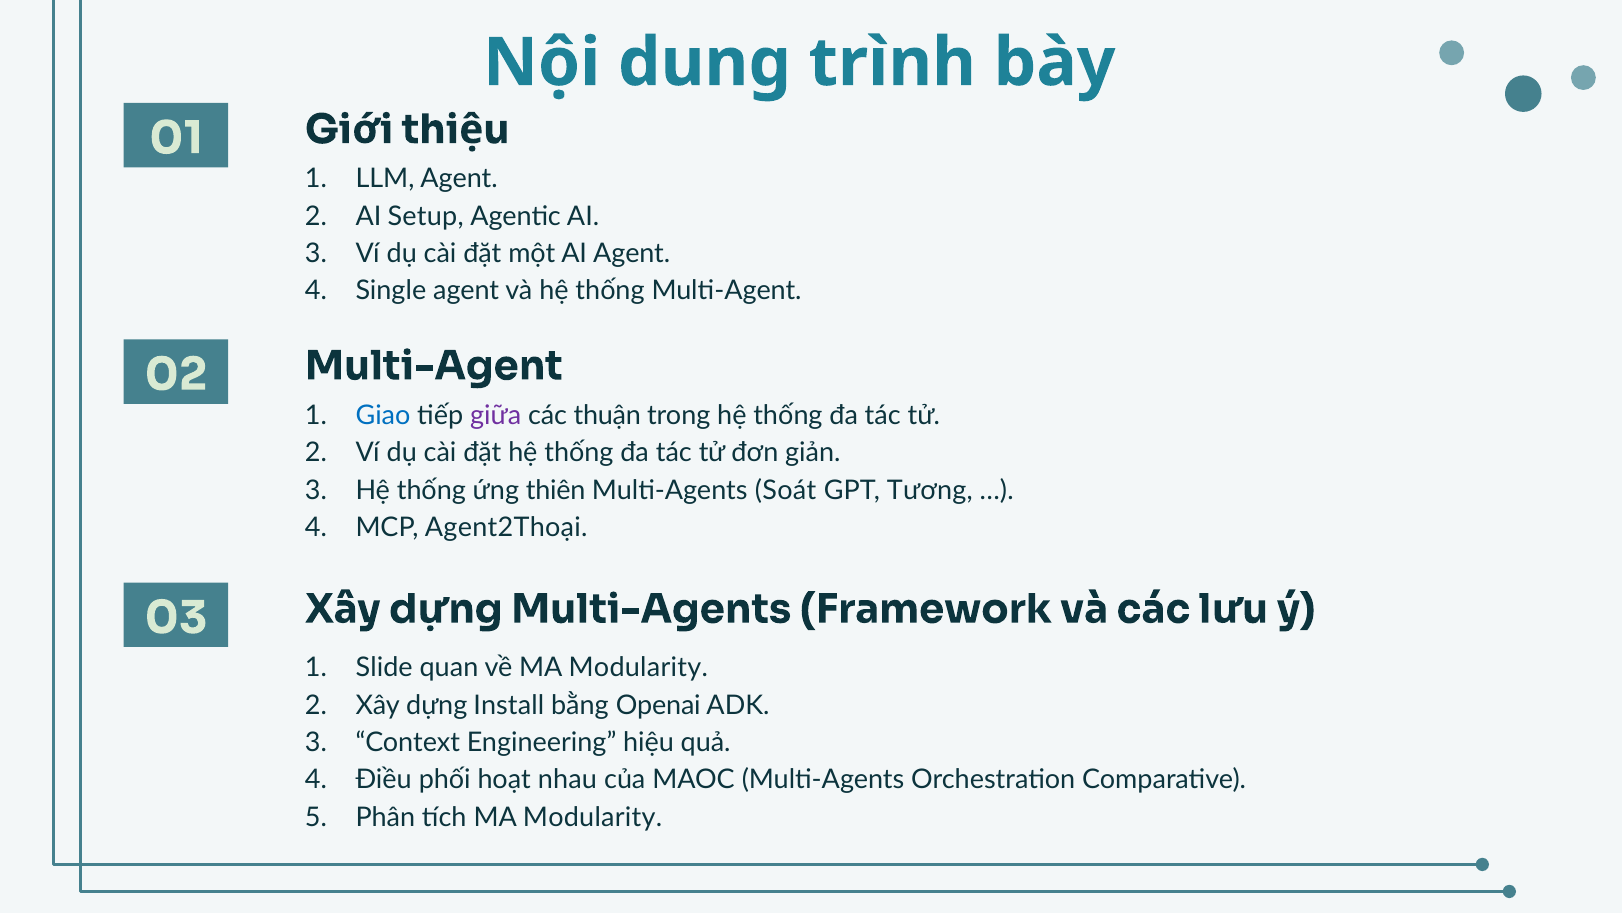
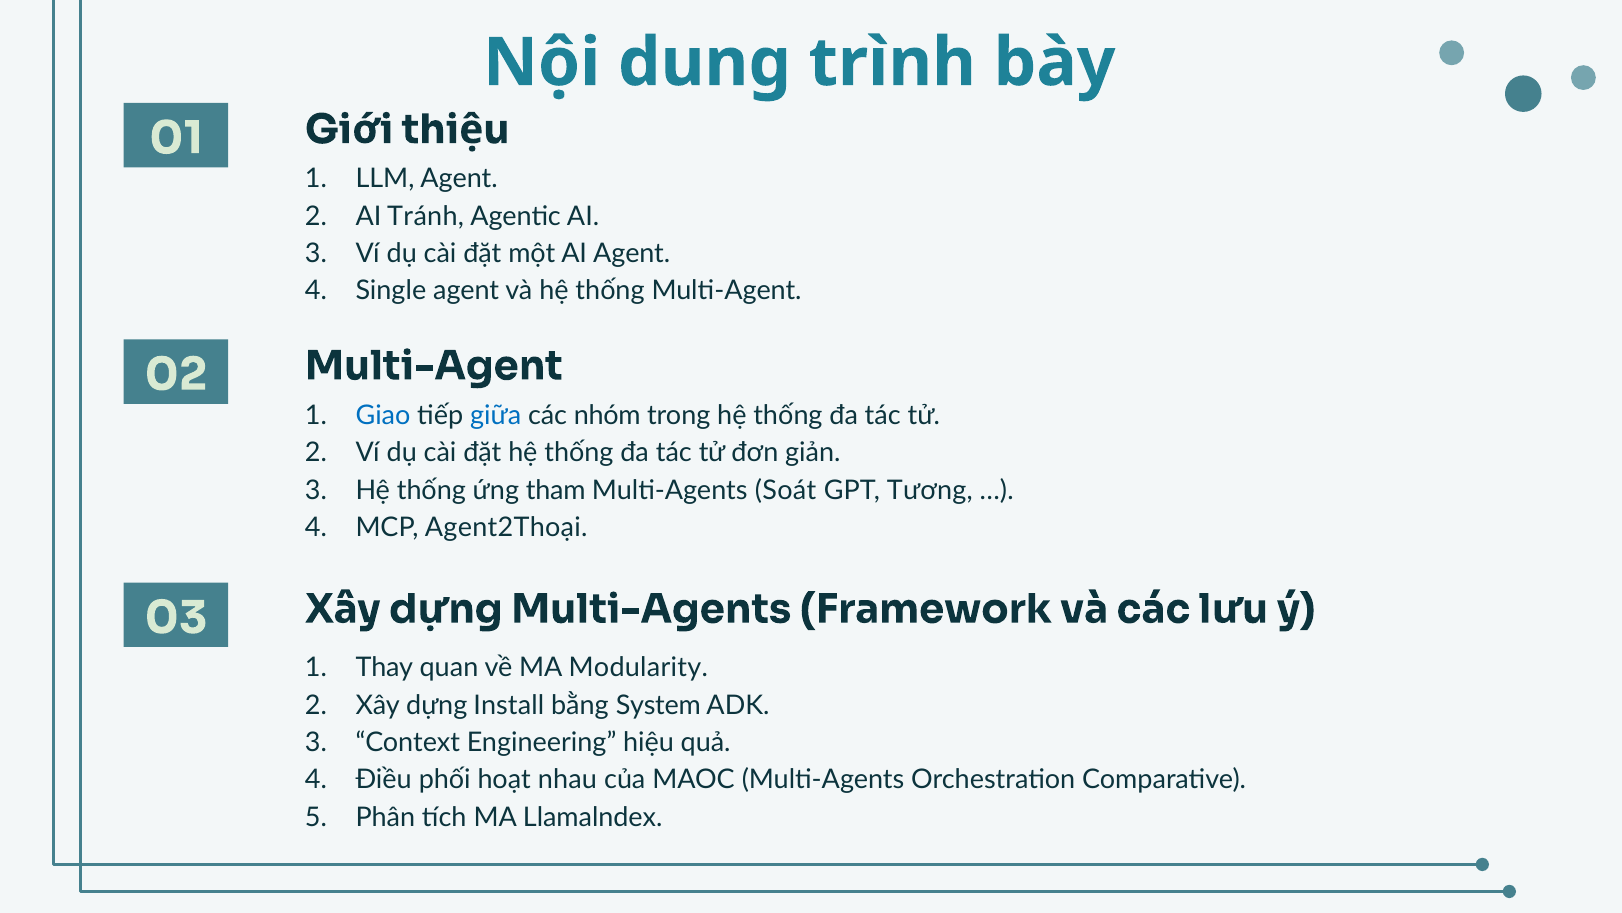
Setup: Setup -> Tránh
giữa colour: purple -> blue
thuận: thuận -> nhóm
thiên: thiên -> tham
Slide: Slide -> Thay
Openai: Openai -> System
tích MA Modularity: Modularity -> Llamalndex
